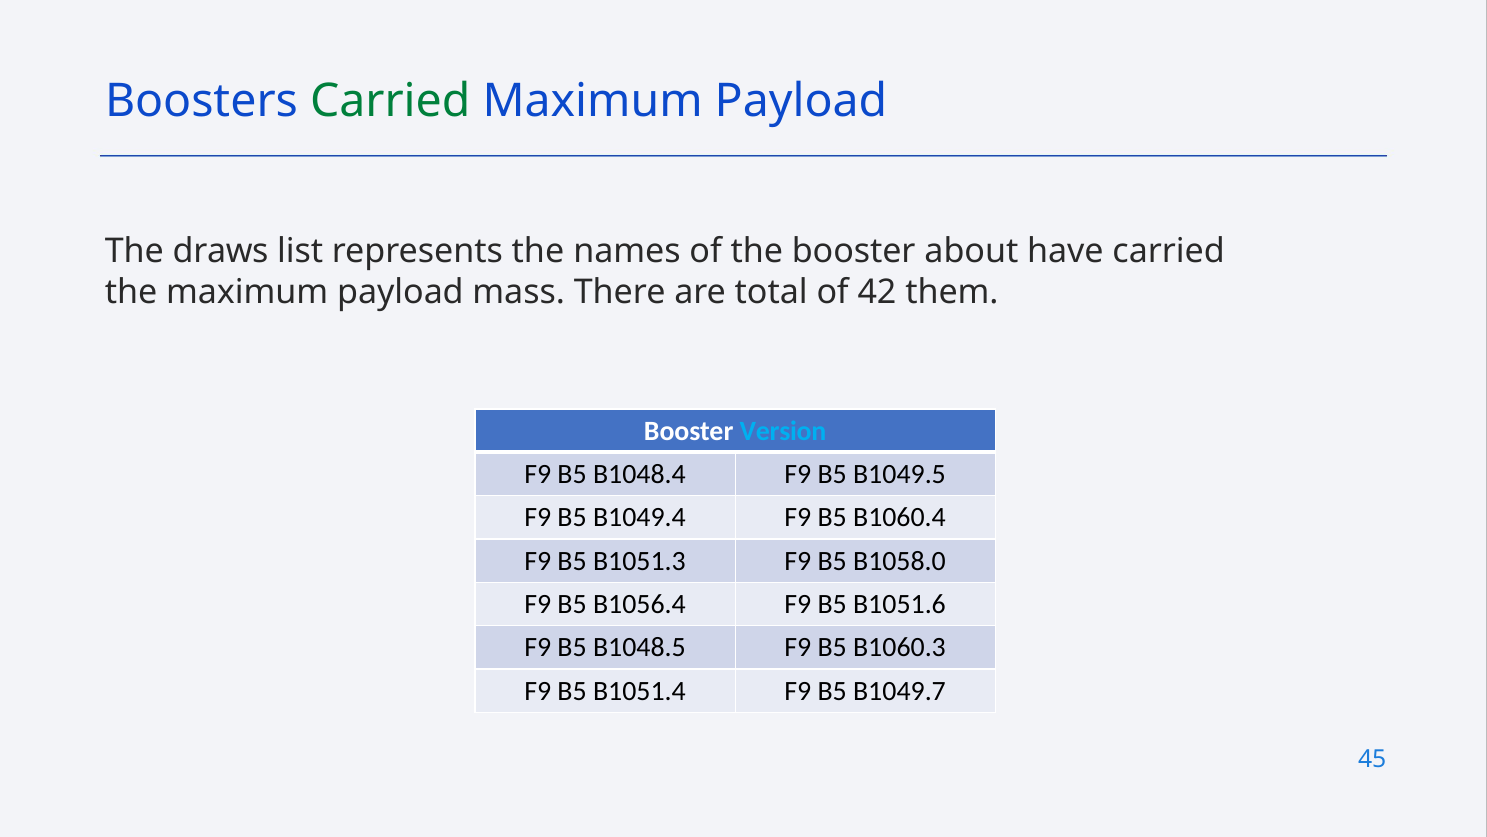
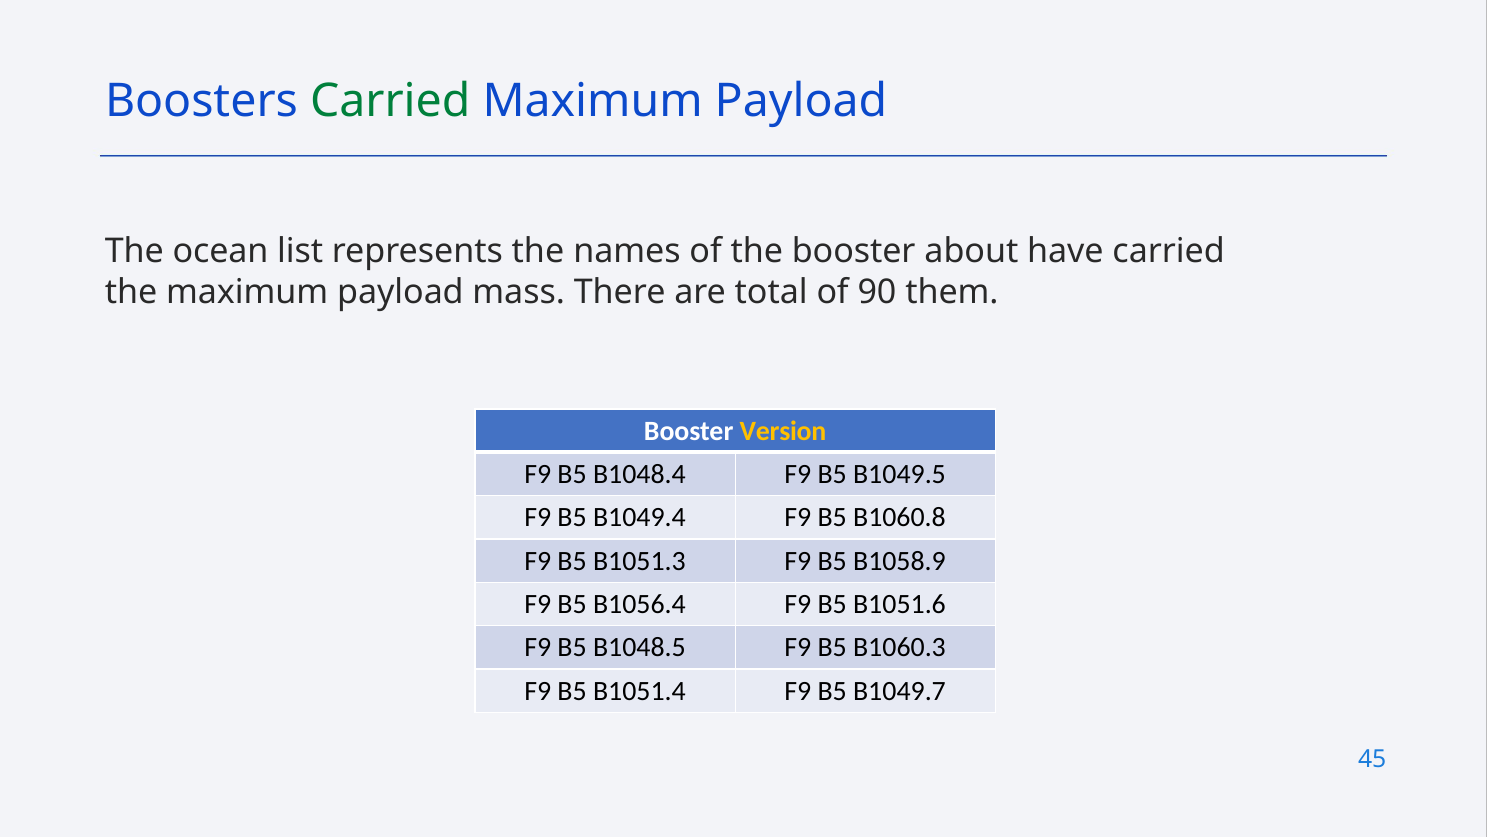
draws: draws -> ocean
42: 42 -> 90
Version colour: light blue -> yellow
B1060.4: B1060.4 -> B1060.8
B1058.0: B1058.0 -> B1058.9
